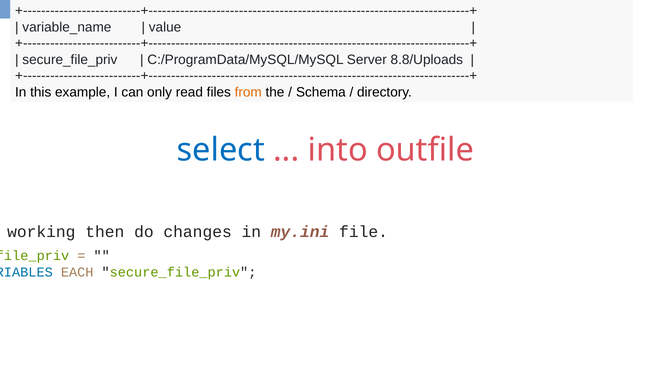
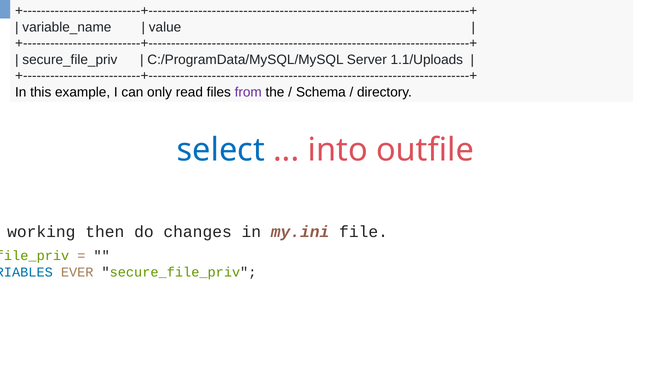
8.8/Uploads: 8.8/Uploads -> 1.1/Uploads
from colour: orange -> purple
EACH: EACH -> EVER
